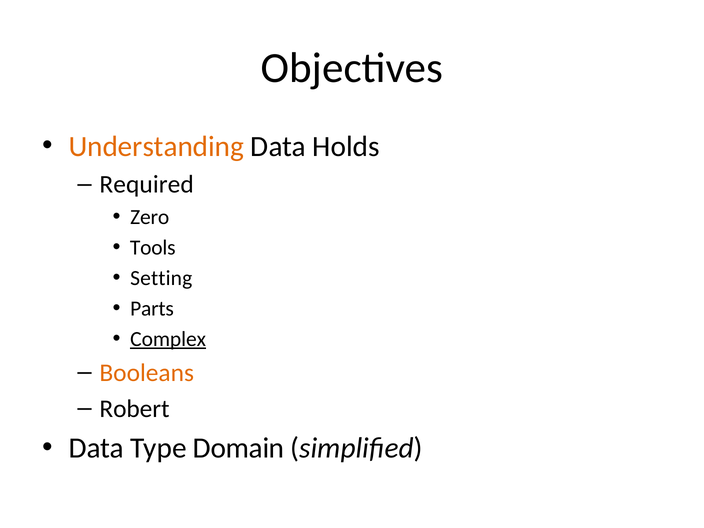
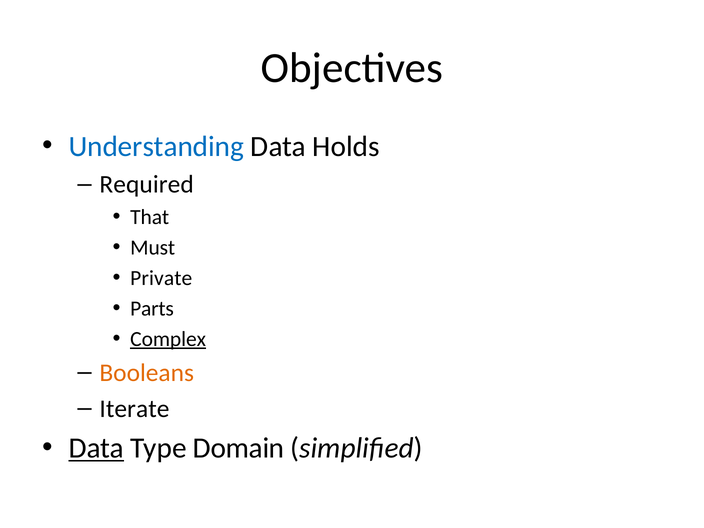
Understanding colour: orange -> blue
Zero: Zero -> That
Tools: Tools -> Must
Setting: Setting -> Private
Robert: Robert -> Iterate
Data at (96, 448) underline: none -> present
